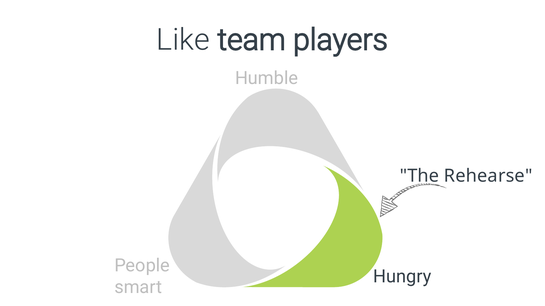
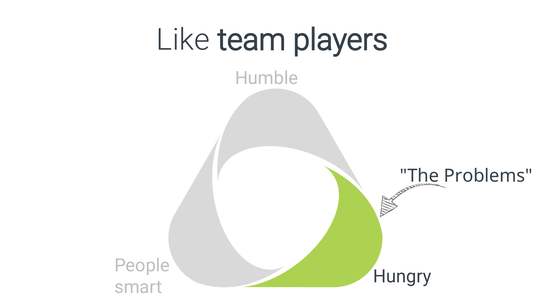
Rehearse: Rehearse -> Problems
